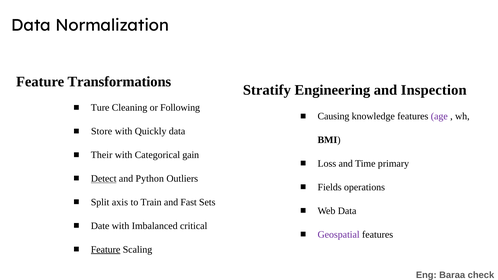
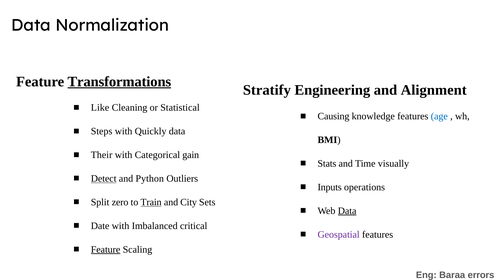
Transformations underline: none -> present
Inspection: Inspection -> Alignment
Ture: Ture -> Like
Following: Following -> Statistical
age colour: purple -> blue
Store: Store -> Steps
Loss: Loss -> Stats
primary: primary -> visually
Fields: Fields -> Inputs
axis: axis -> zero
Train underline: none -> present
Fast: Fast -> City
Data at (347, 211) underline: none -> present
check: check -> errors
